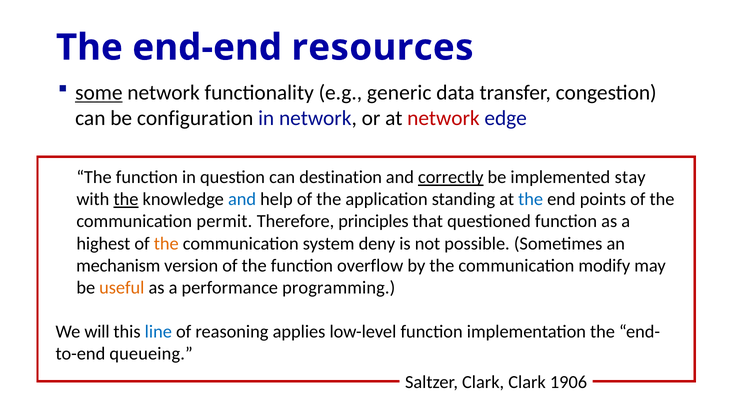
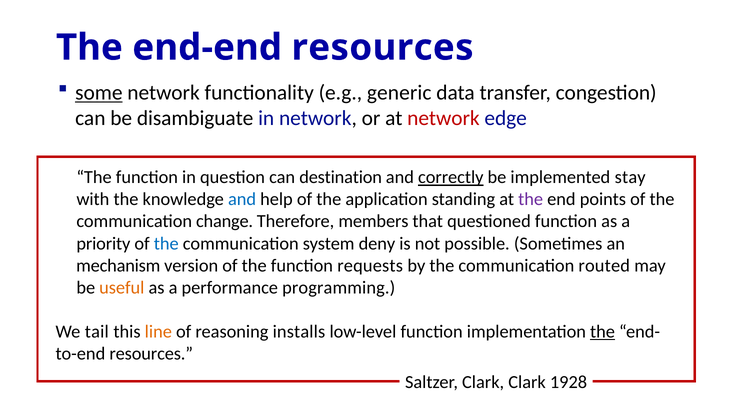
configuration: configuration -> disambiguate
the at (126, 199) underline: present -> none
the at (531, 199) colour: blue -> purple
permit: permit -> change
principles: principles -> members
highest: highest -> priority
the at (166, 243) colour: orange -> blue
overflow: overflow -> requests
modify: modify -> routed
will: will -> tail
line colour: blue -> orange
applies: applies -> installs
the at (603, 331) underline: none -> present
queueing at (151, 353): queueing -> resources
1906: 1906 -> 1928
